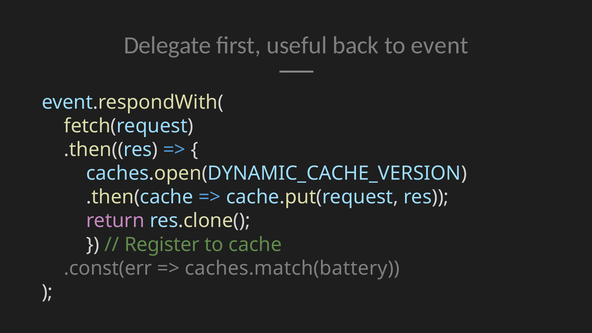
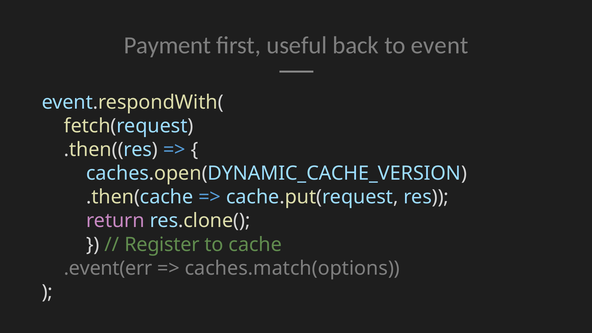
Delegate: Delegate -> Payment
.const(err: .const(err -> .event(err
caches.match(battery: caches.match(battery -> caches.match(options
